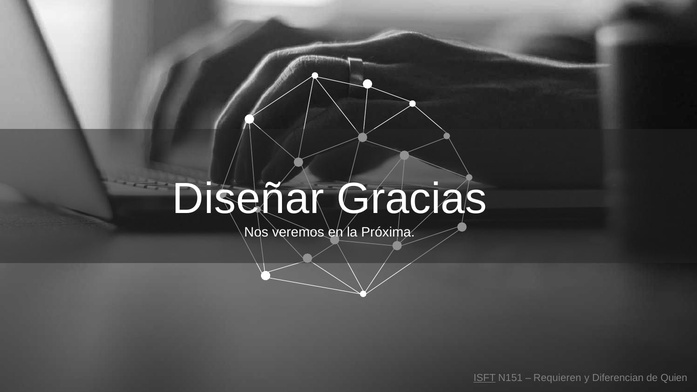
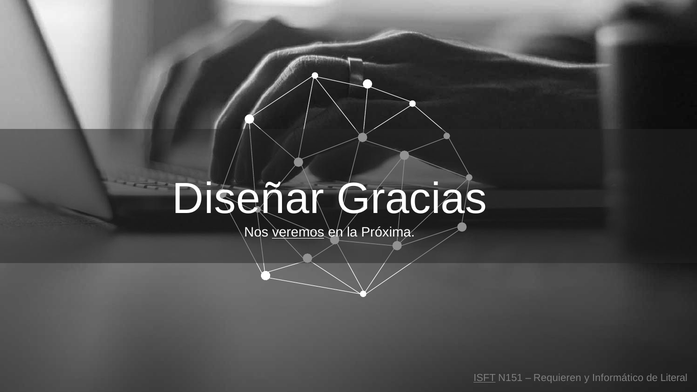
veremos underline: none -> present
Diferencian: Diferencian -> Informático
Quien: Quien -> Literal
